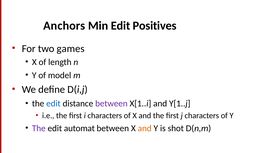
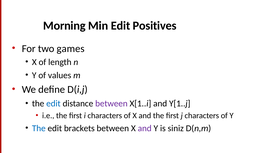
Anchors: Anchors -> Morning
model: model -> values
The at (39, 128) colour: purple -> blue
automat: automat -> brackets
and at (145, 128) colour: orange -> purple
shot: shot -> siniz
